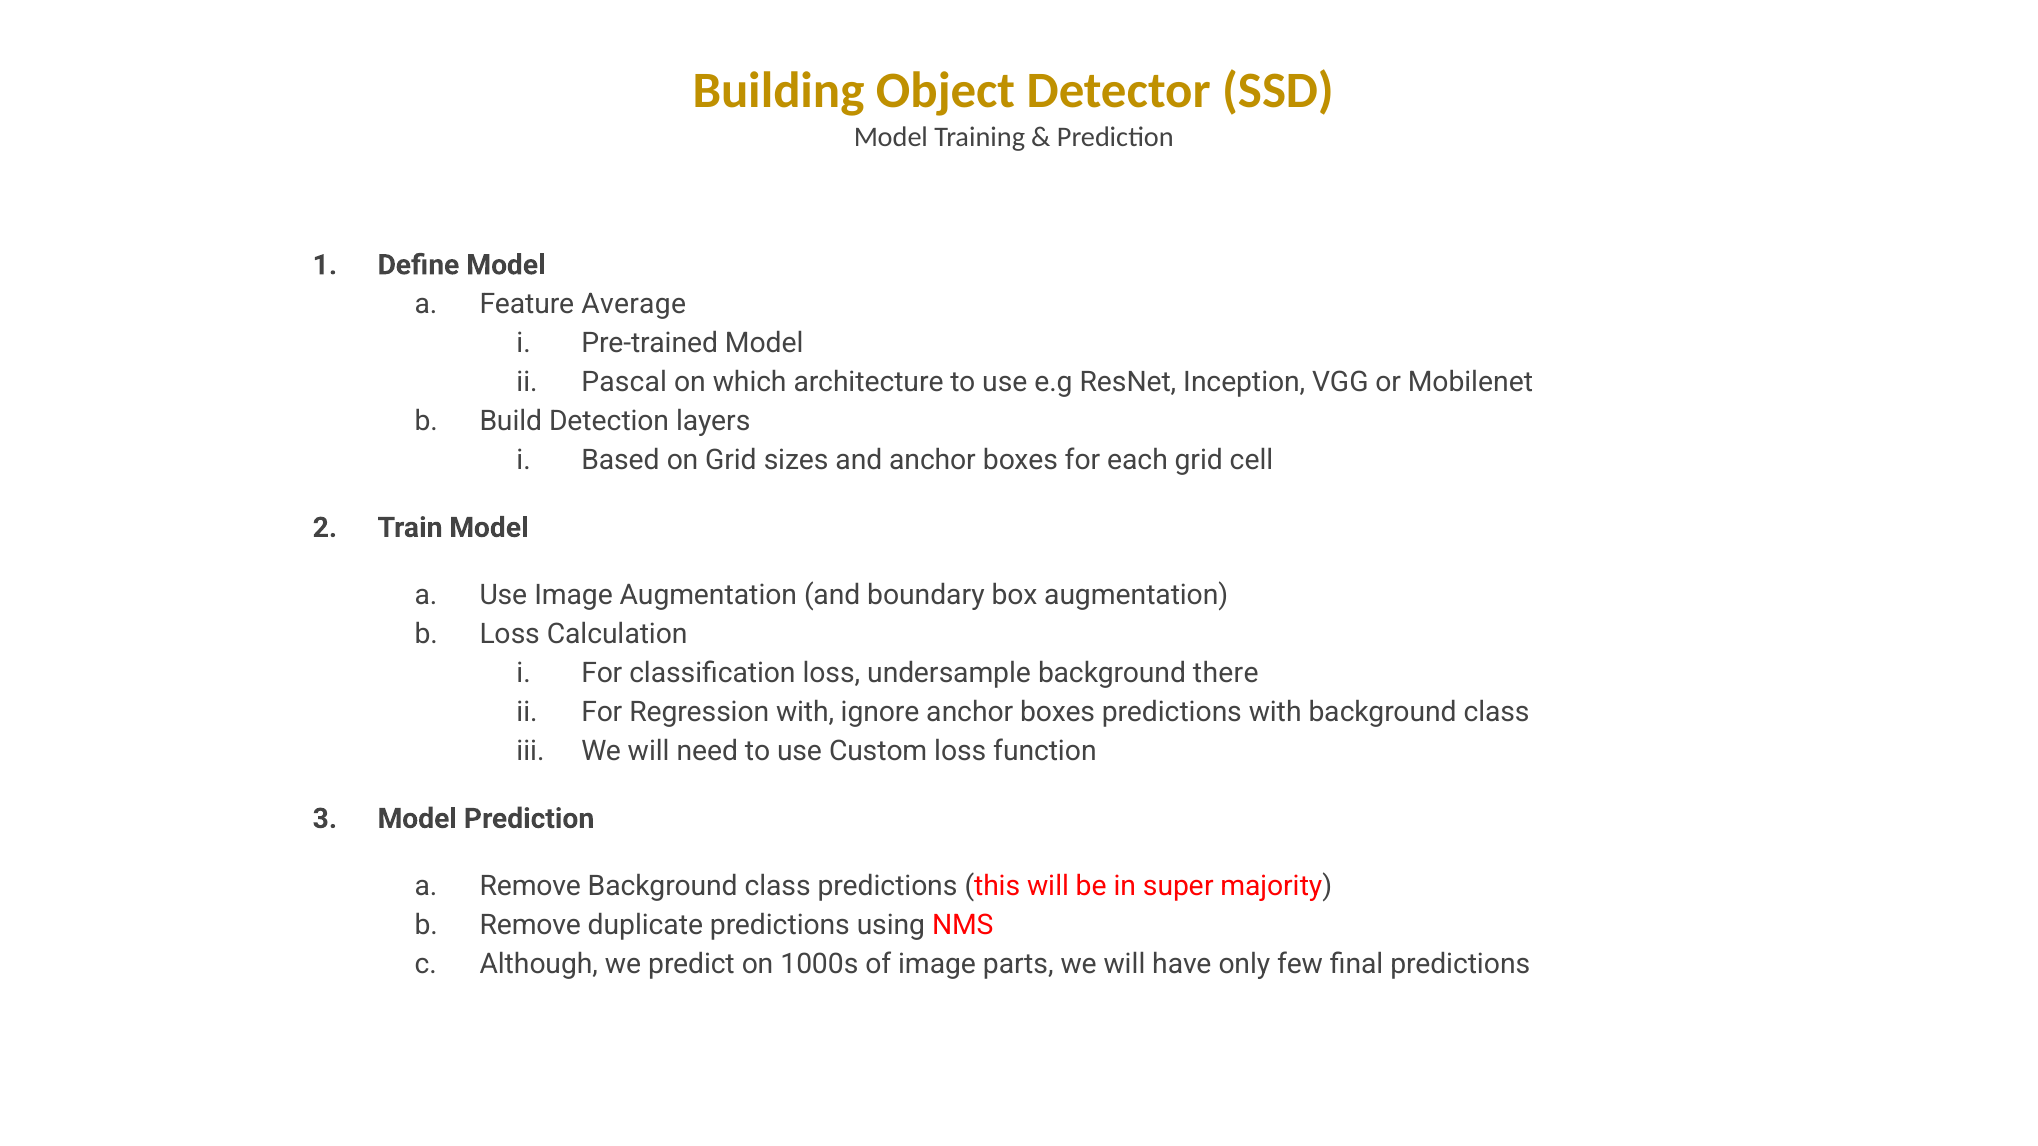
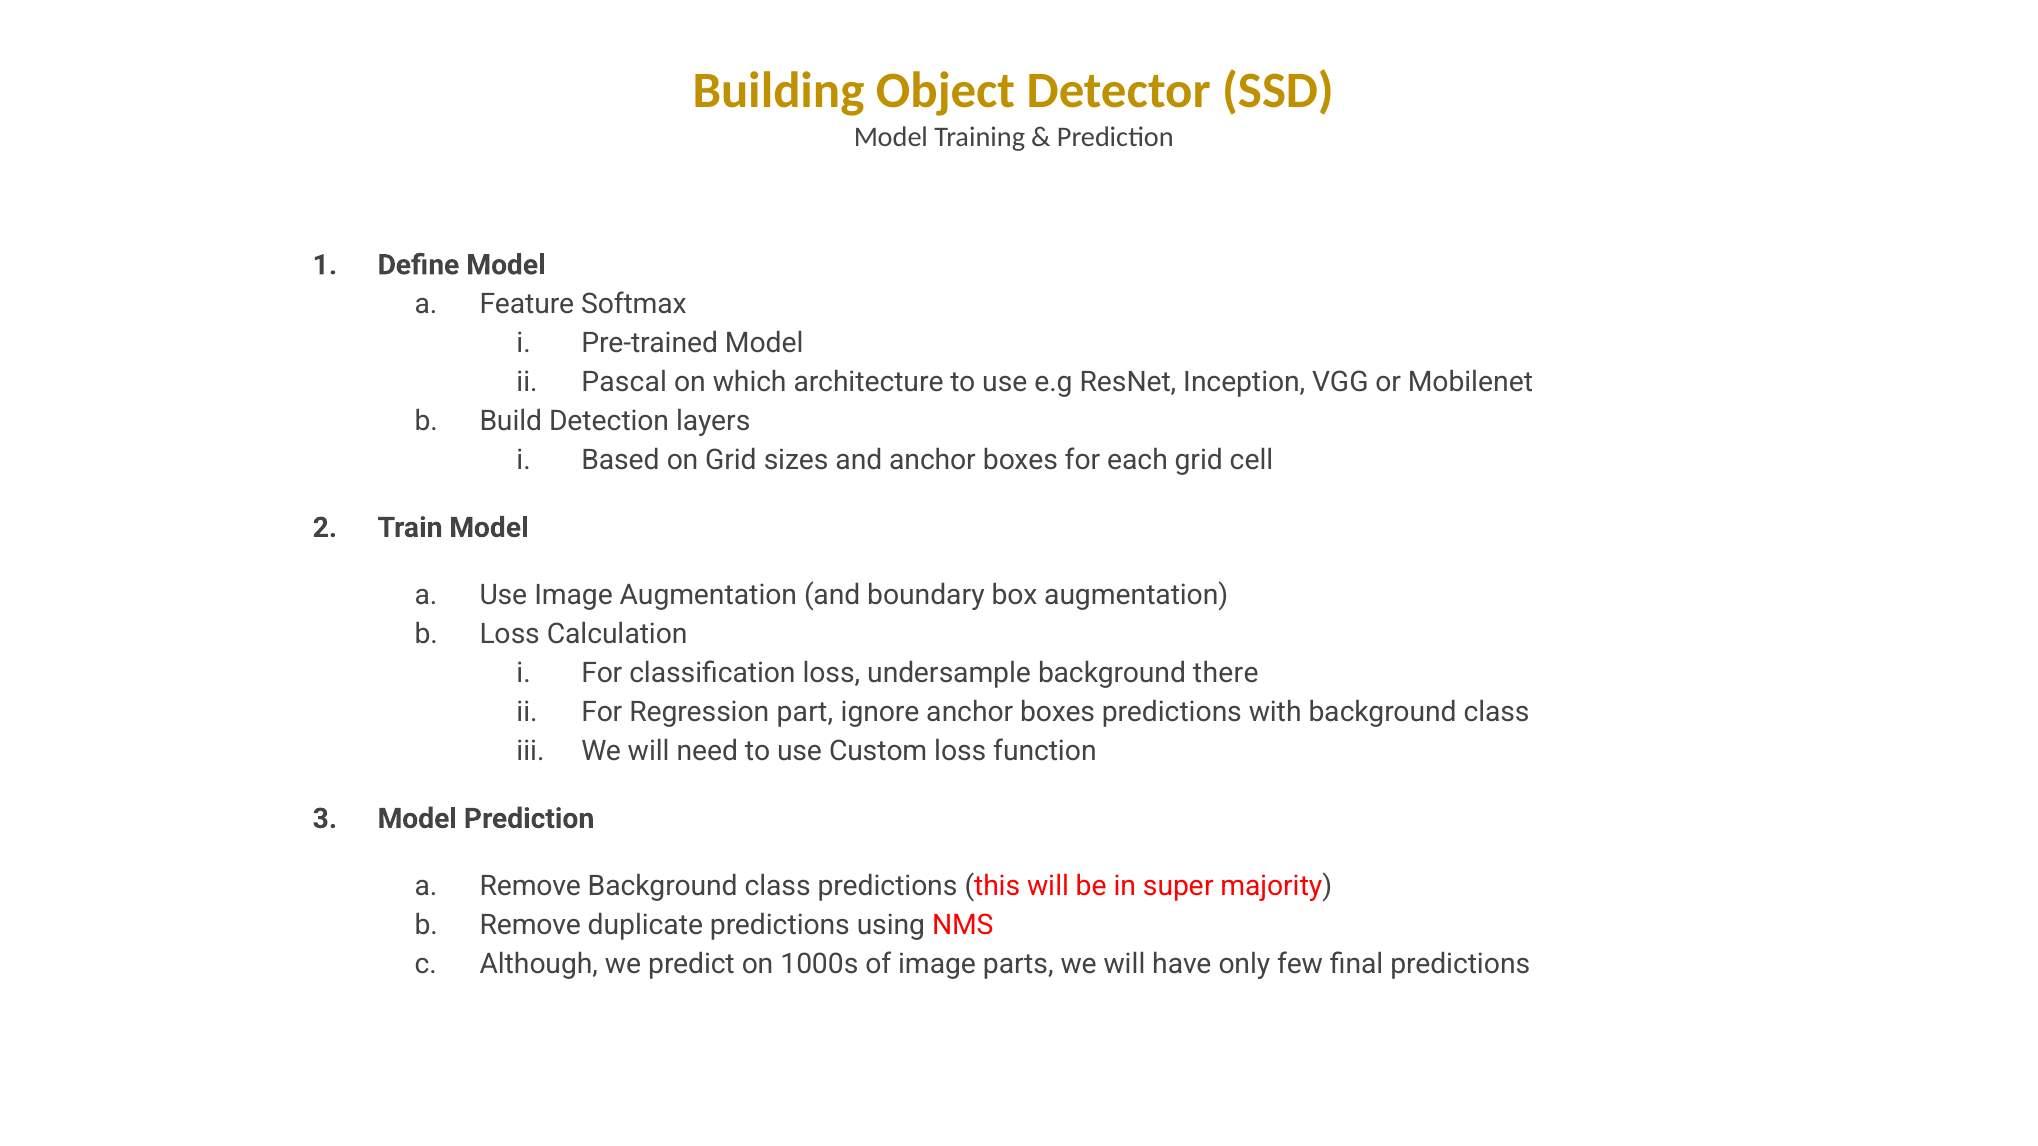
Average: Average -> Softmax
Regression with: with -> part
